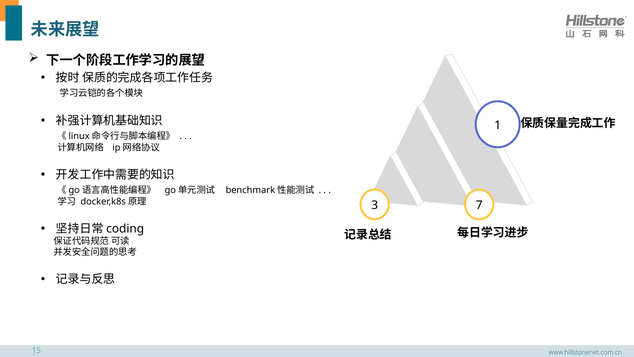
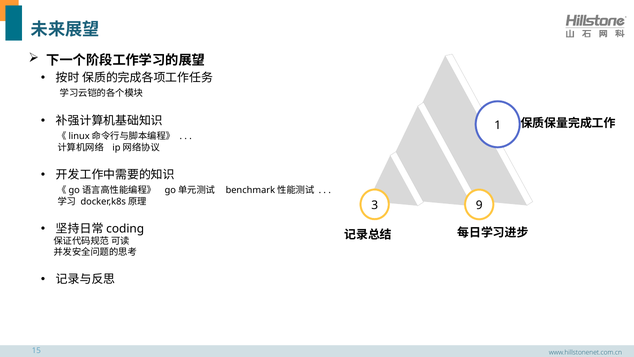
7: 7 -> 9
